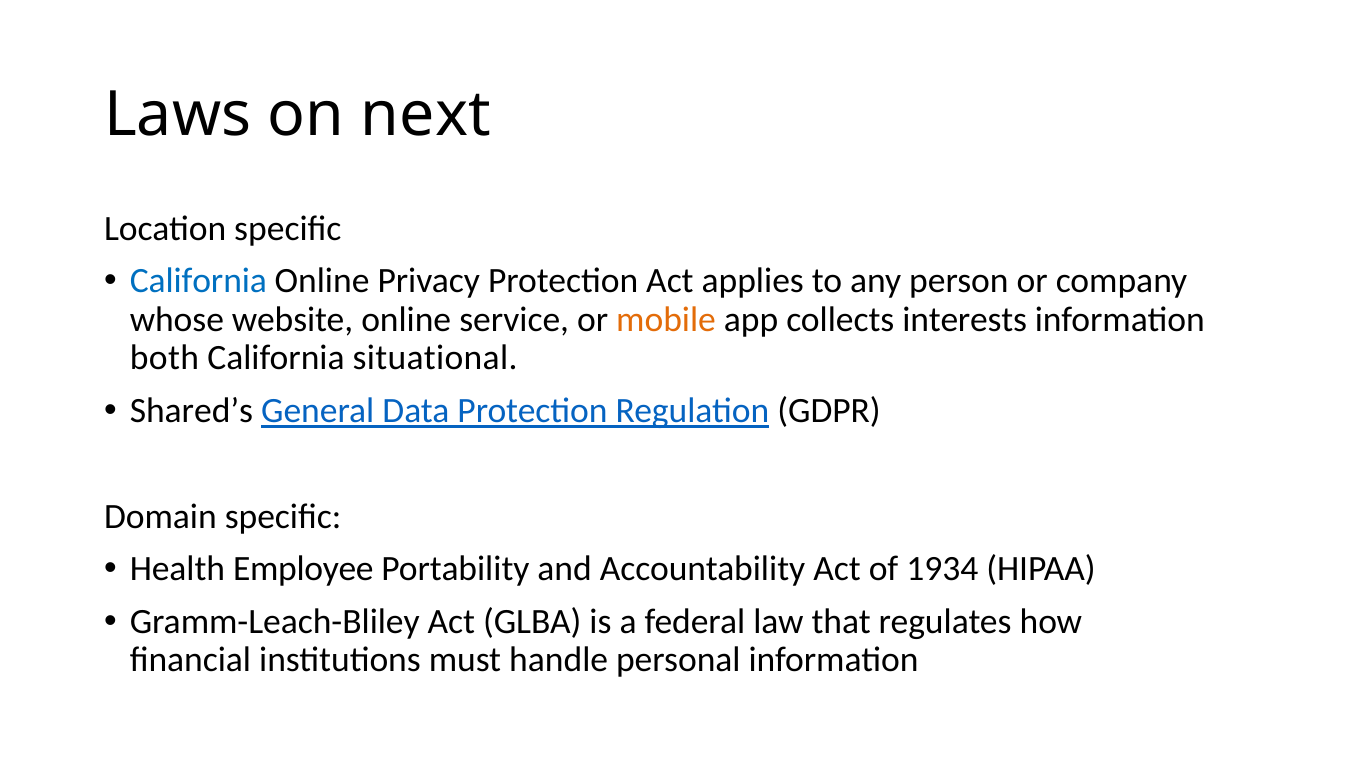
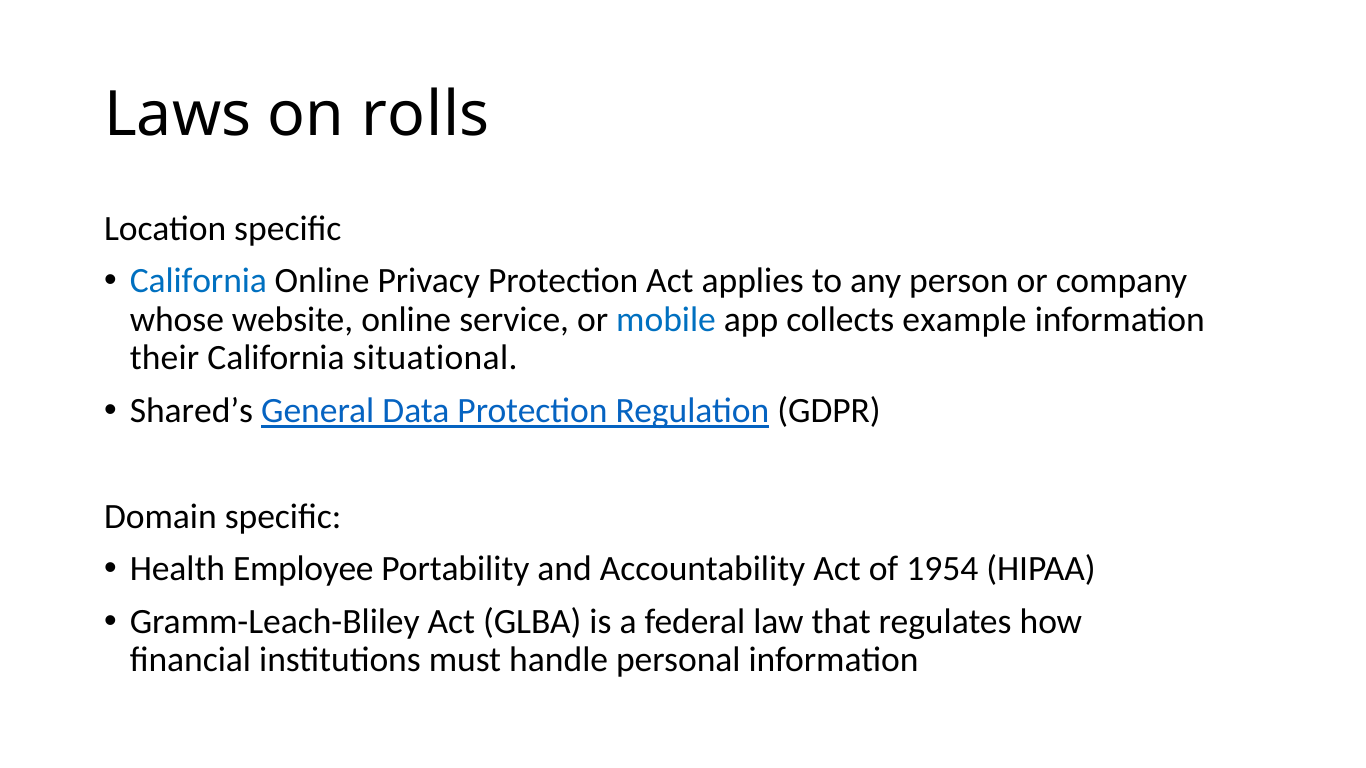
next: next -> rolls
mobile colour: orange -> blue
interests: interests -> example
both: both -> their
1934: 1934 -> 1954
